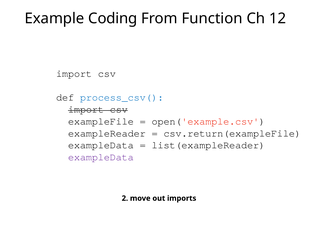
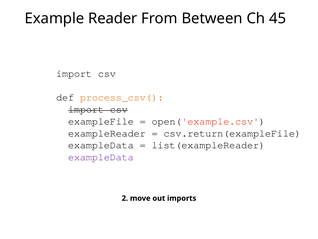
Coding: Coding -> Reader
Function: Function -> Between
12: 12 -> 45
process_csv( colour: blue -> orange
